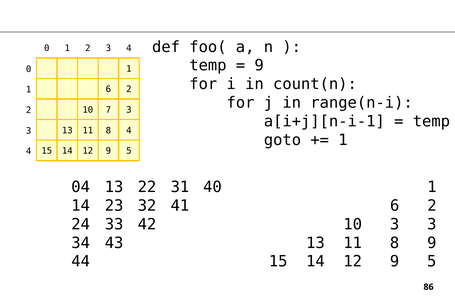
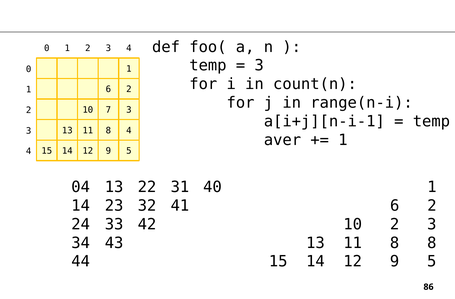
9 at (259, 65): 9 -> 3
goto: goto -> aver
10 3: 3 -> 2
8 9: 9 -> 8
